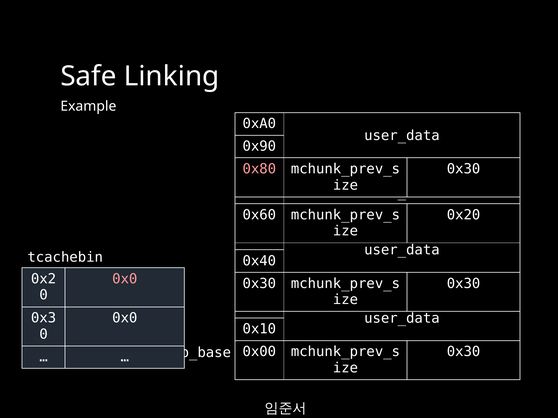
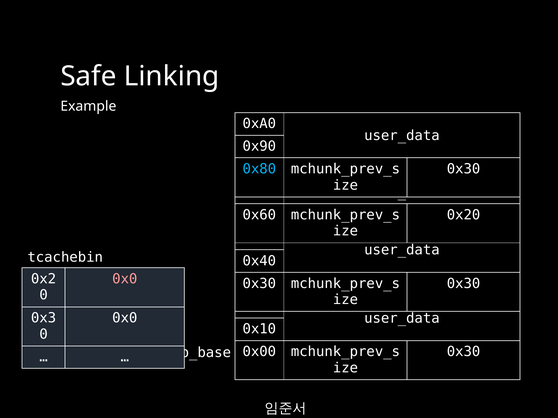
0x80 colour: pink -> light blue
